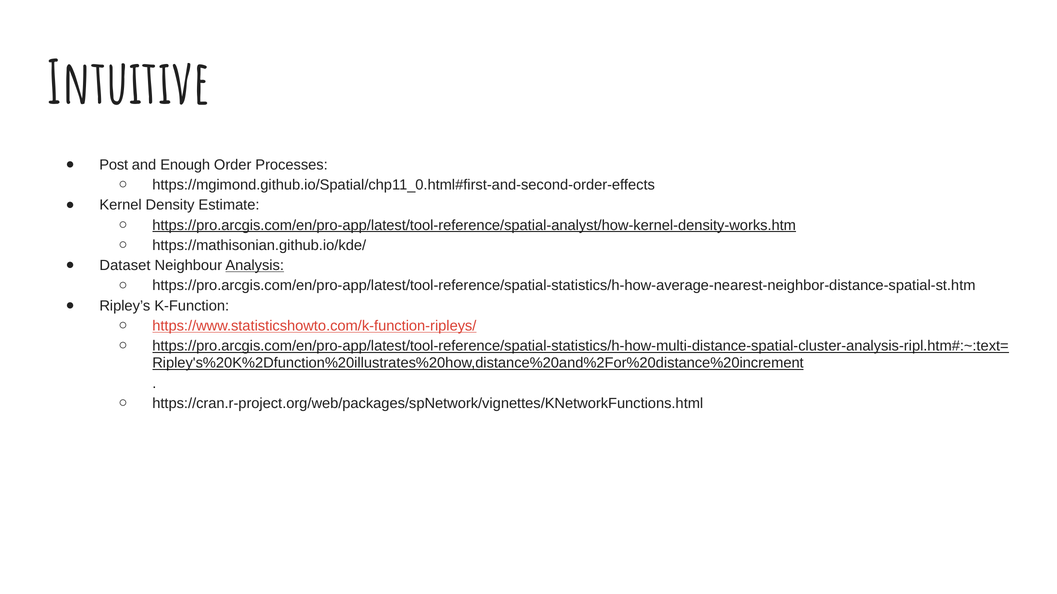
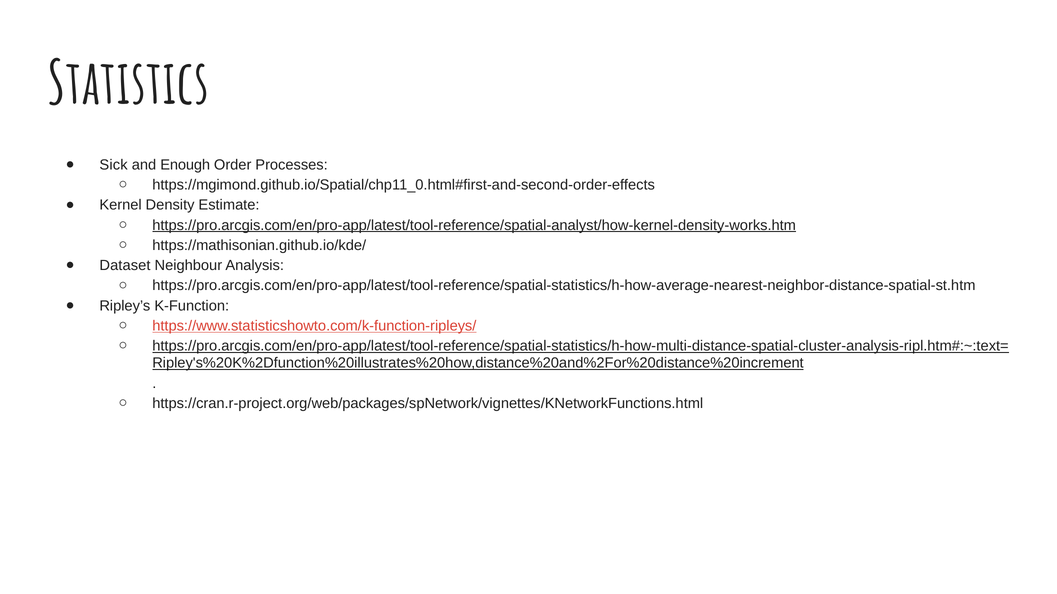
Intuitive: Intuitive -> Statistics
Post: Post -> Sick
Analysis underline: present -> none
